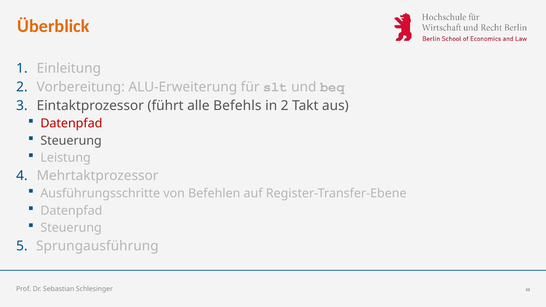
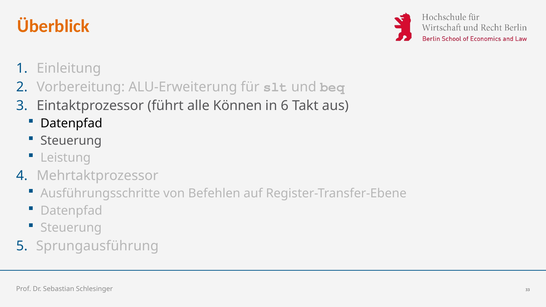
Befehls: Befehls -> Können
in 2: 2 -> 6
Datenpfad at (71, 123) colour: red -> black
